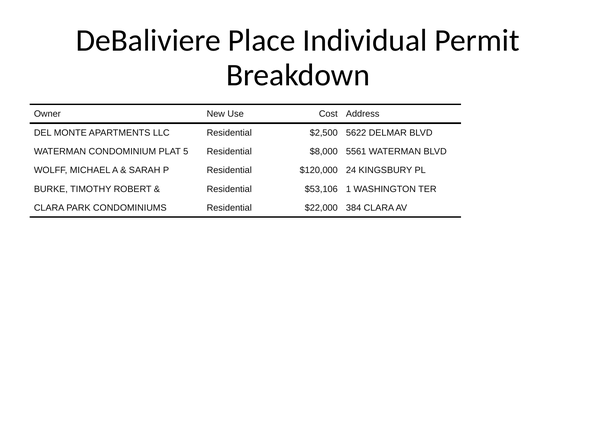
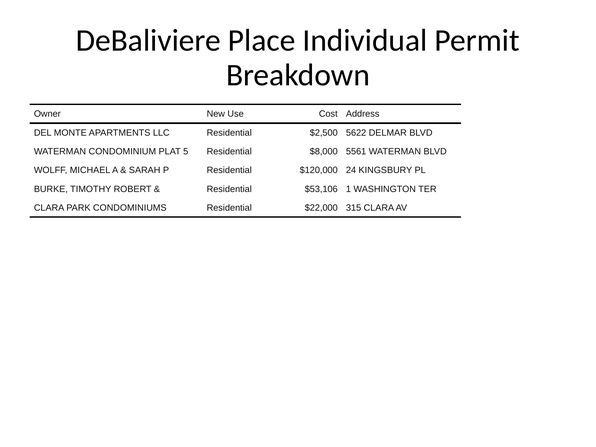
384: 384 -> 315
